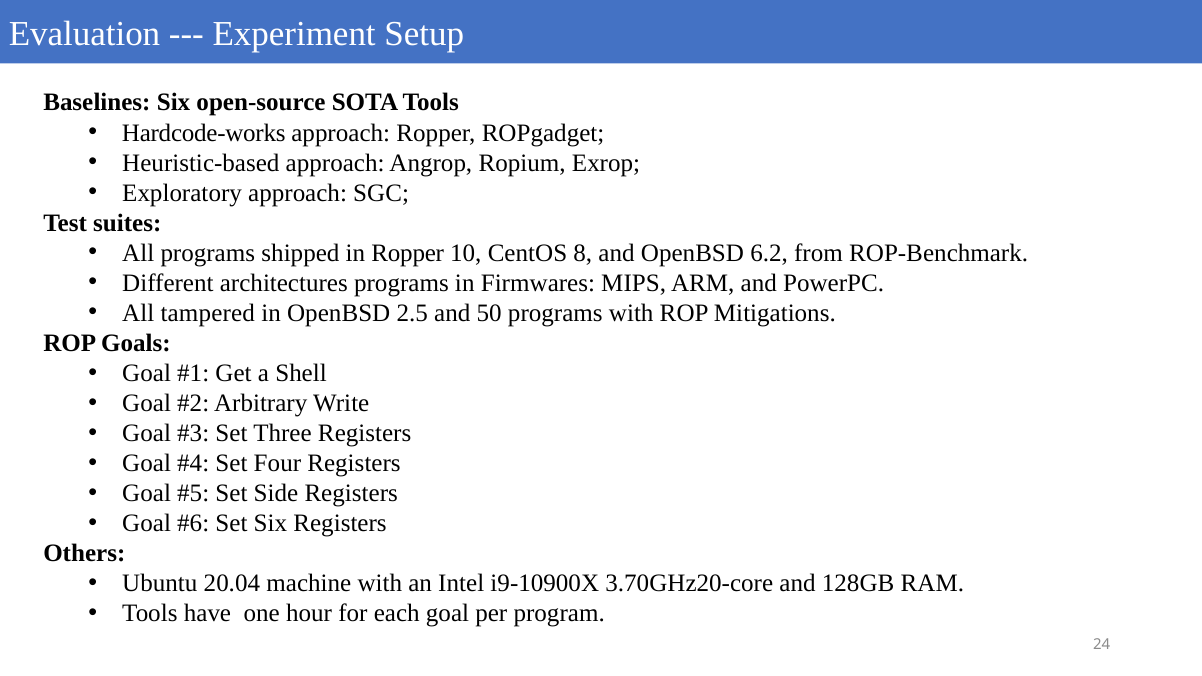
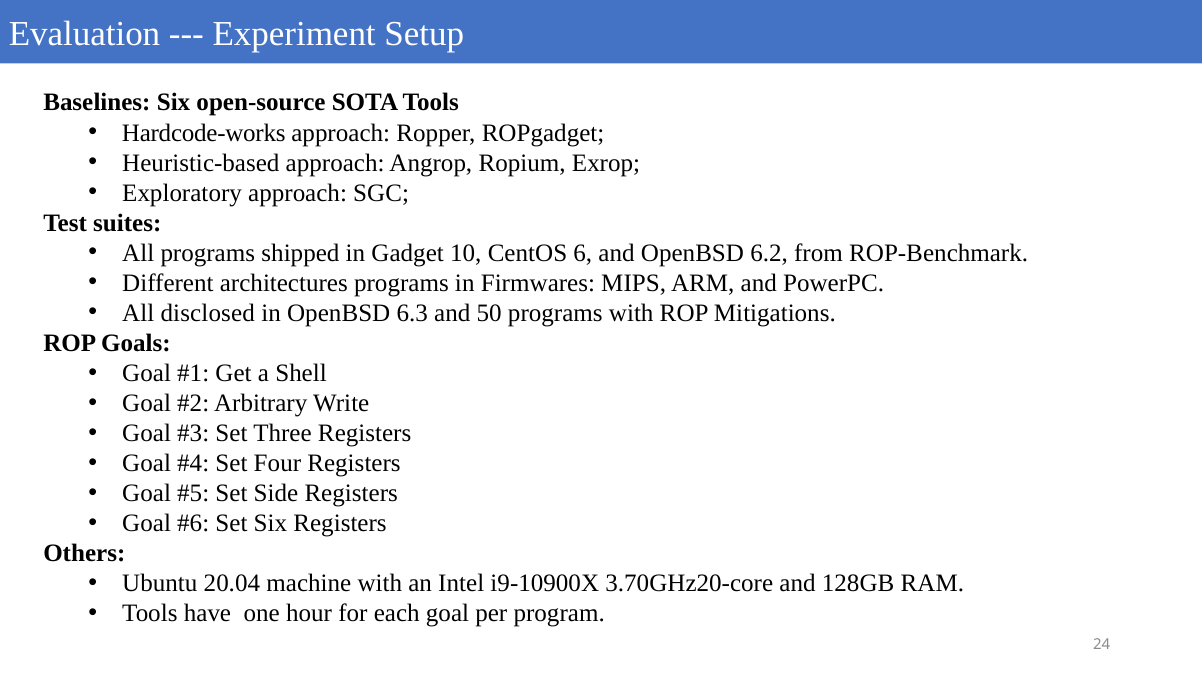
in Ropper: Ropper -> Gadget
8: 8 -> 6
tampered: tampered -> disclosed
2.5: 2.5 -> 6.3
